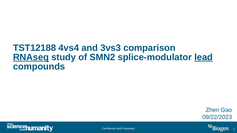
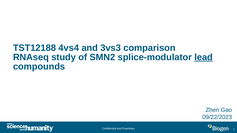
RNAseq underline: present -> none
